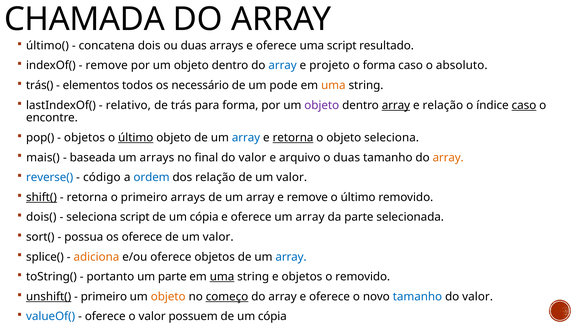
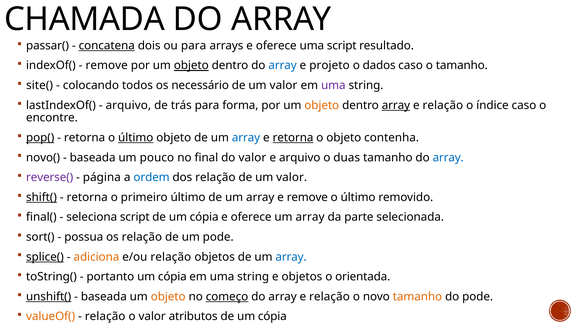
último(: último( -> passar(
concatena underline: none -> present
ou duas: duas -> para
objeto at (191, 66) underline: none -> present
o forma: forma -> dados
o absoluto: absoluto -> tamanho
trás(: trás( -> site(
elementos: elementos -> colocando
pode at (284, 85): pode -> valor
uma at (333, 85) colour: orange -> purple
relativo at (128, 105): relativo -> arquivo
objeto at (322, 105) colour: purple -> orange
caso at (524, 105) underline: present -> none
pop( underline: none -> present
objetos at (85, 138): objetos -> retorna
objeto seleciona: seleciona -> contenha
mais(: mais( -> novo(
um arrays: arrays -> pouco
array at (448, 158) colour: orange -> blue
reverse( colour: blue -> purple
código: código -> página
primeiro arrays: arrays -> último
dois(: dois( -> final(
os oferece: oferece -> relação
valor at (218, 237): valor -> pode
splice( underline: none -> present
e/ou oferece: oferece -> relação
parte at (172, 277): parte -> cópia
uma at (222, 277) underline: present -> none
o removido: removido -> orientada
primeiro at (104, 297): primeiro -> baseada
do array e oferece: oferece -> relação
tamanho at (417, 297) colour: blue -> orange
valor at (478, 297): valor -> pode
valueOf( colour: blue -> orange
oferece at (105, 317): oferece -> relação
possuem: possuem -> atributos
